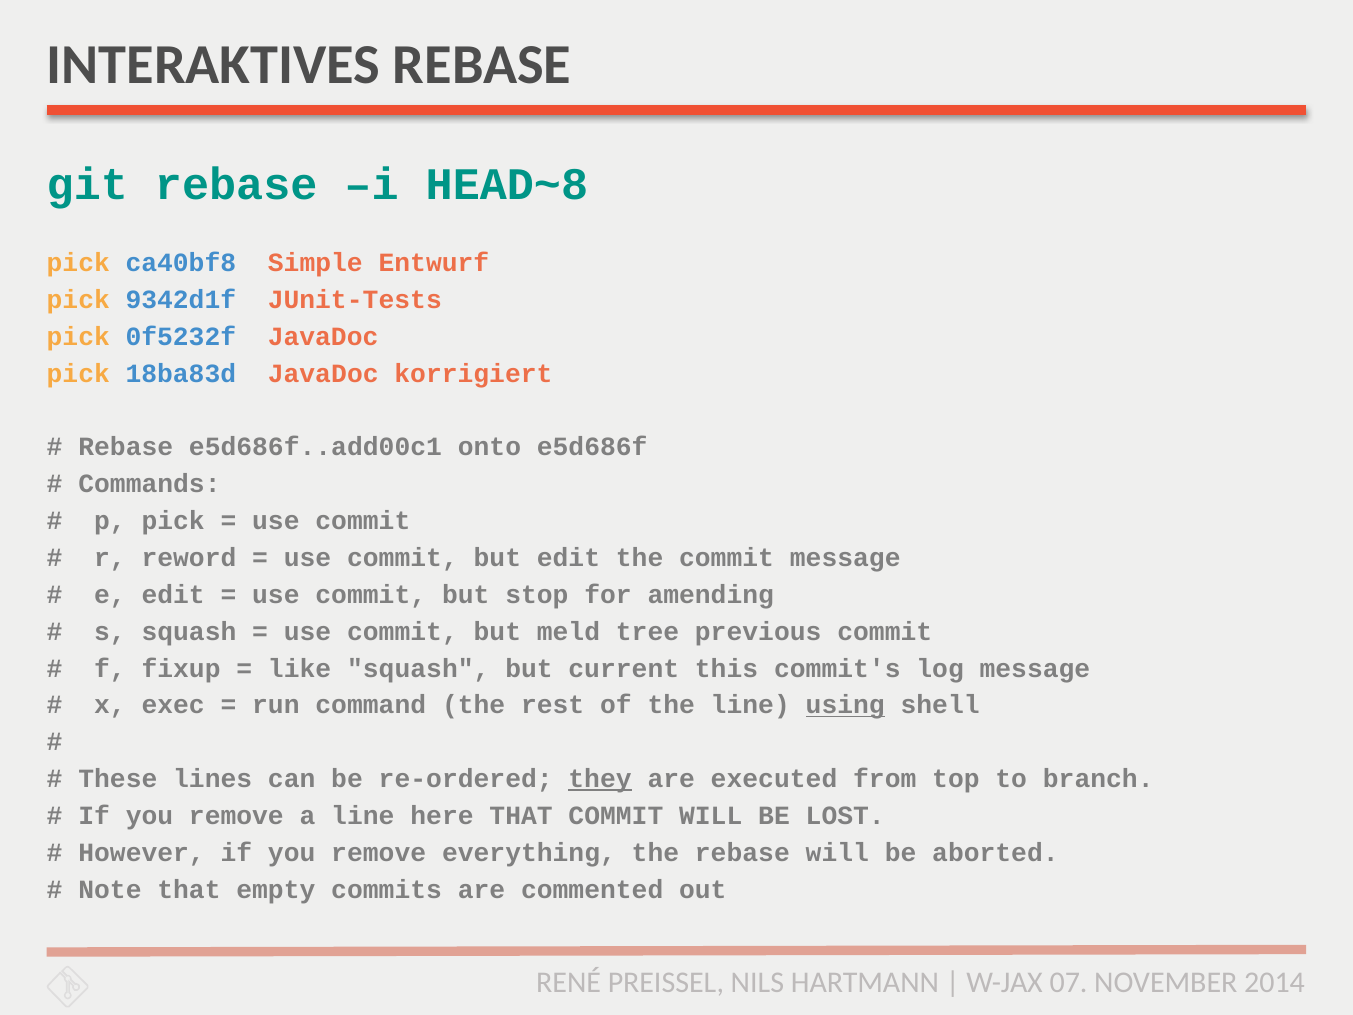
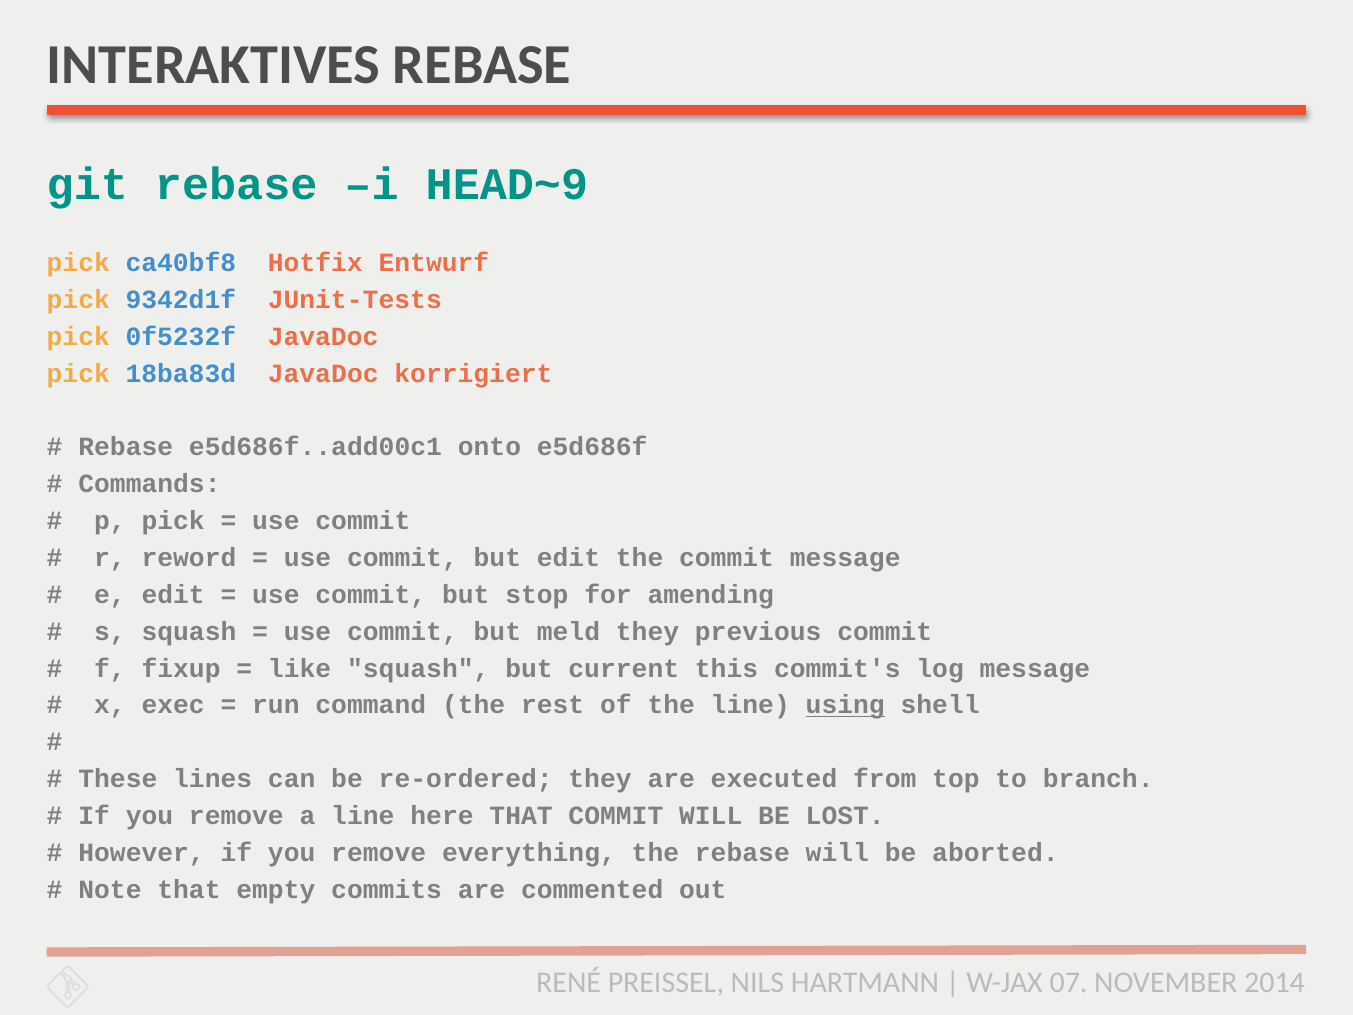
HEAD~8: HEAD~8 -> HEAD~9
Simple: Simple -> Hotfix
meld tree: tree -> they
they at (600, 779) underline: present -> none
